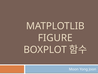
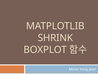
FIGURE: FIGURE -> SHRINK
